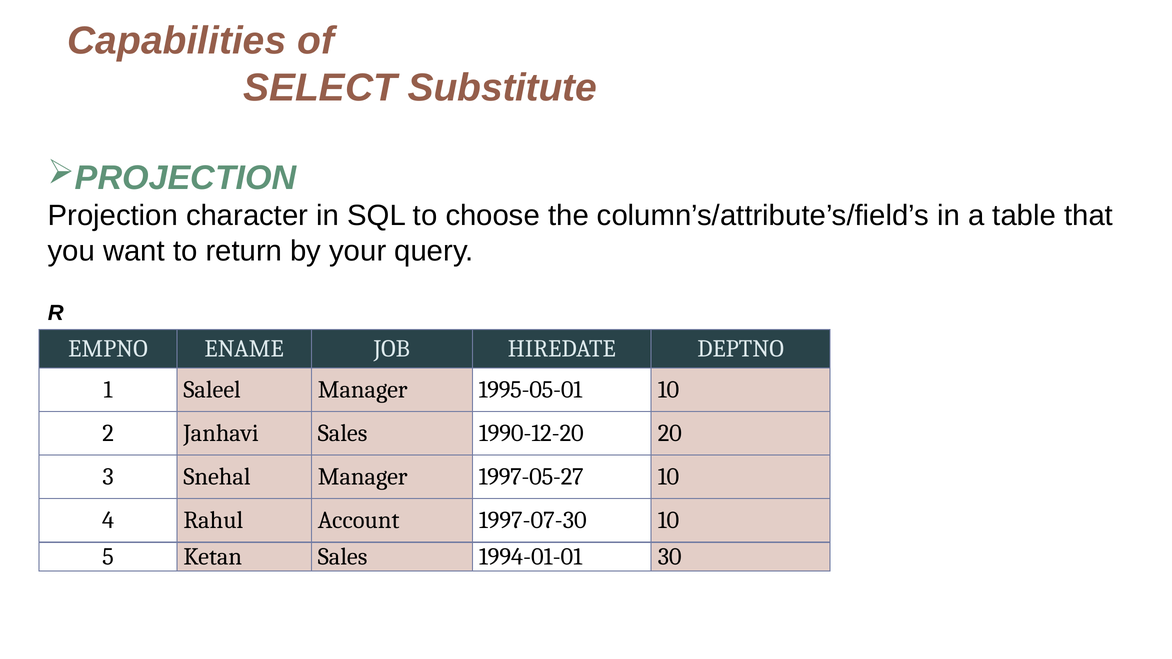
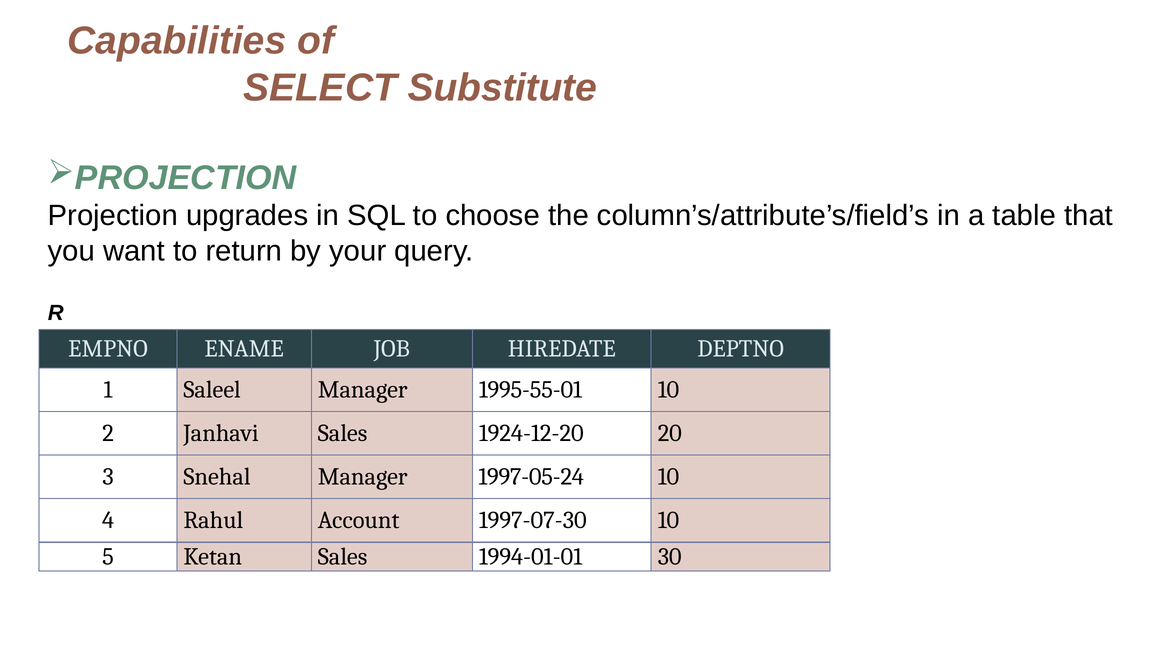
character: character -> upgrades
1995-05-01: 1995-05-01 -> 1995-55-01
1990-12-20: 1990-12-20 -> 1924-12-20
1997-05-27: 1997-05-27 -> 1997-05-24
